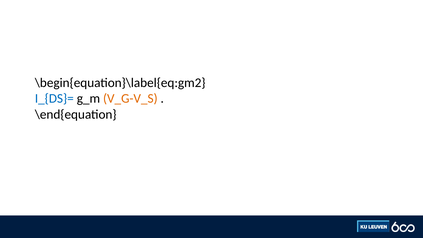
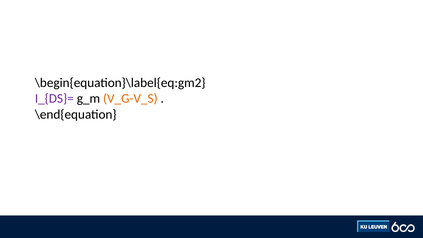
I_{DS}= colour: blue -> purple
